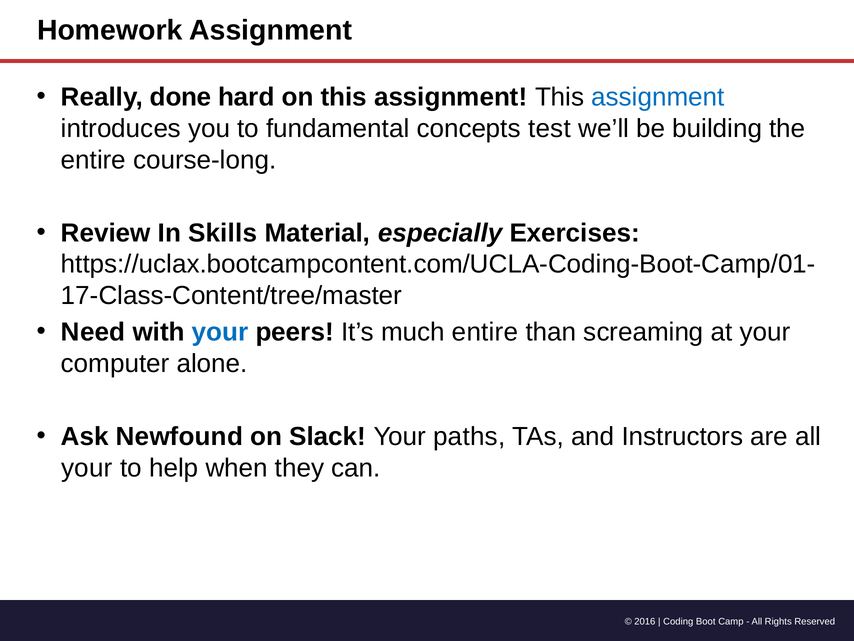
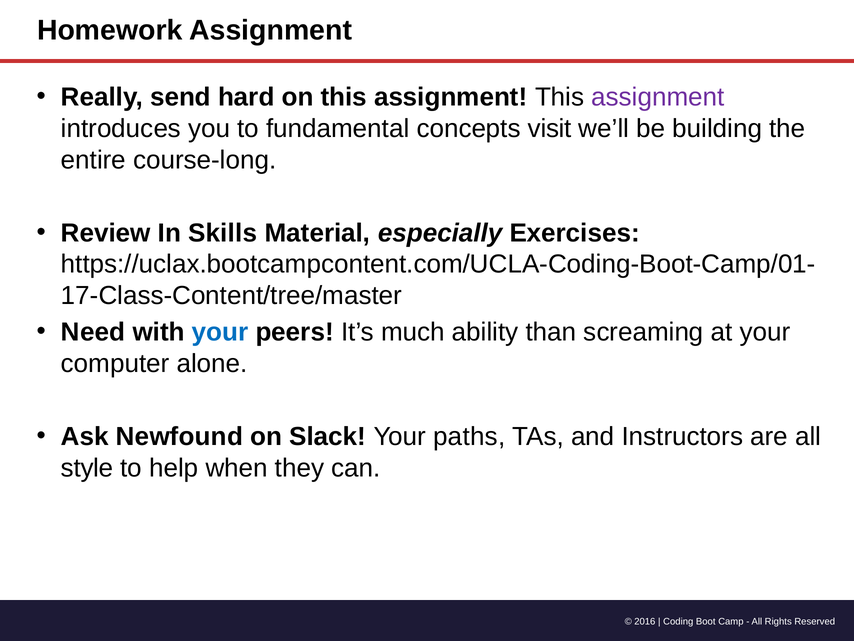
done: done -> send
assignment at (658, 97) colour: blue -> purple
test: test -> visit
much entire: entire -> ability
your at (87, 468): your -> style
